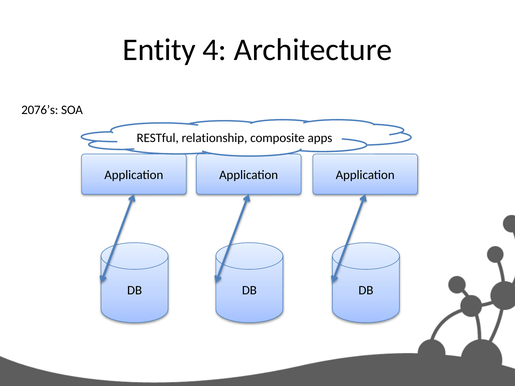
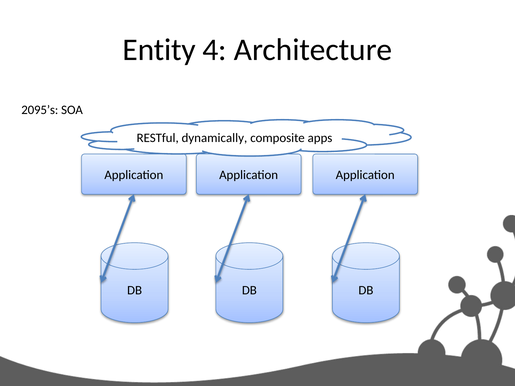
2076’s: 2076’s -> 2095’s
relationship: relationship -> dynamically
